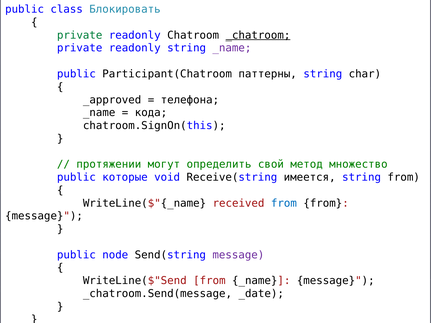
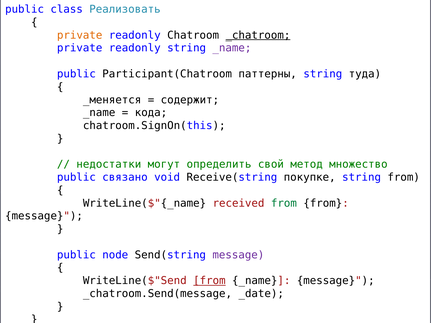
Блокировать: Блокировать -> Реализовать
private at (80, 35) colour: green -> orange
char: char -> туда
_approved: _approved -> _меняется
телефона: телефона -> содержит
протяжении: протяжении -> недостатки
которые: которые -> связано
имеется: имеется -> покупке
from at (284, 203) colour: blue -> green
from at (209, 281) underline: none -> present
